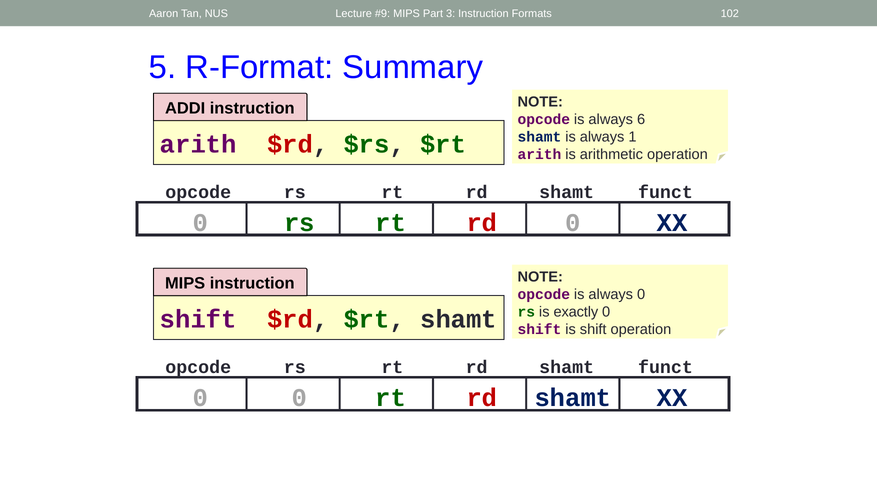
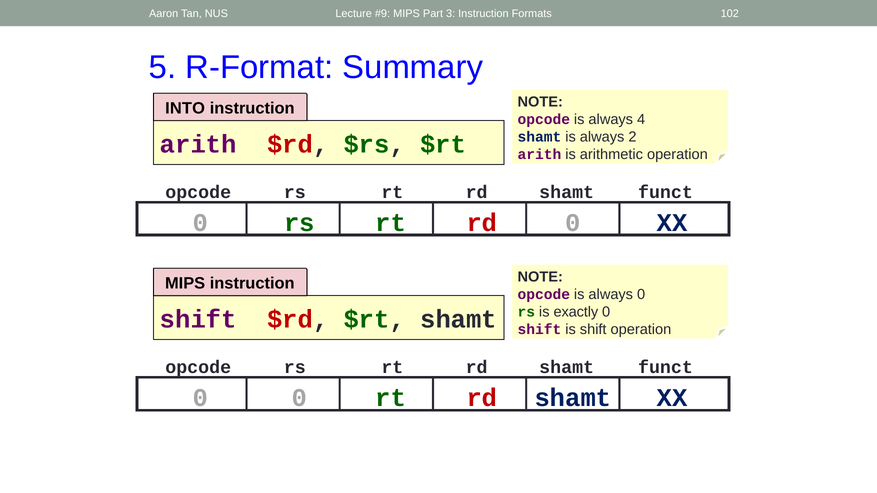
ADDI: ADDI -> INTO
6: 6 -> 4
1: 1 -> 2
